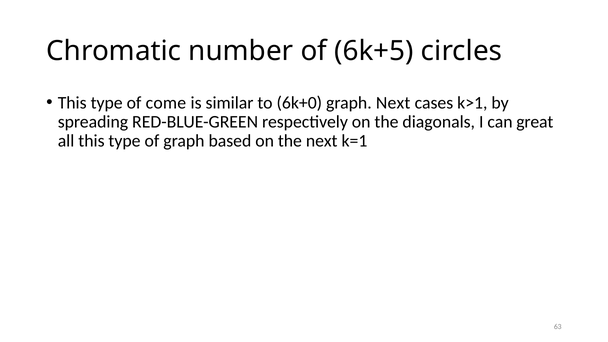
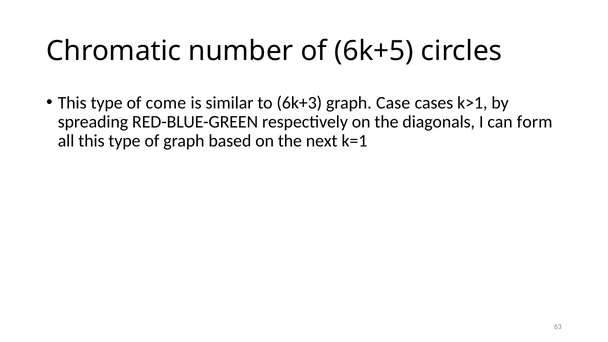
6k+0: 6k+0 -> 6k+3
graph Next: Next -> Case
great: great -> form
